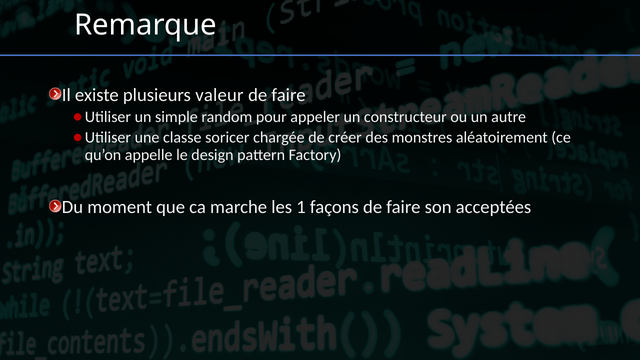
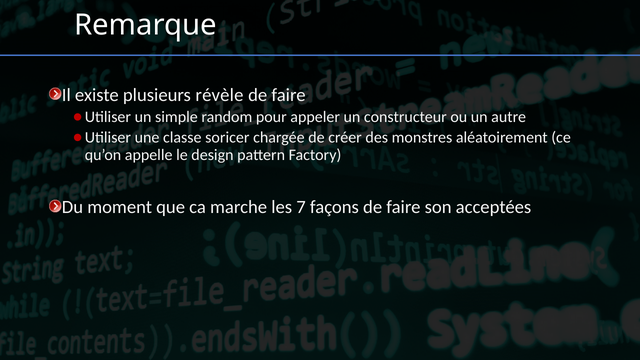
valeur: valeur -> révèle
1: 1 -> 7
